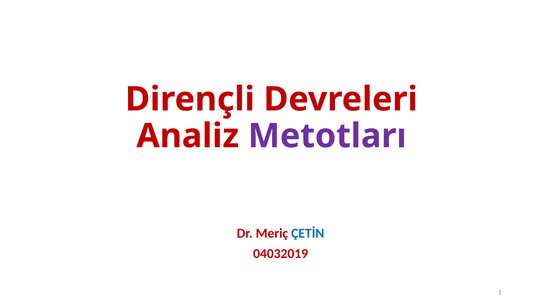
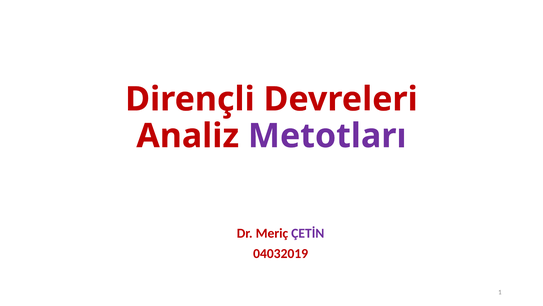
ÇETİN colour: blue -> purple
